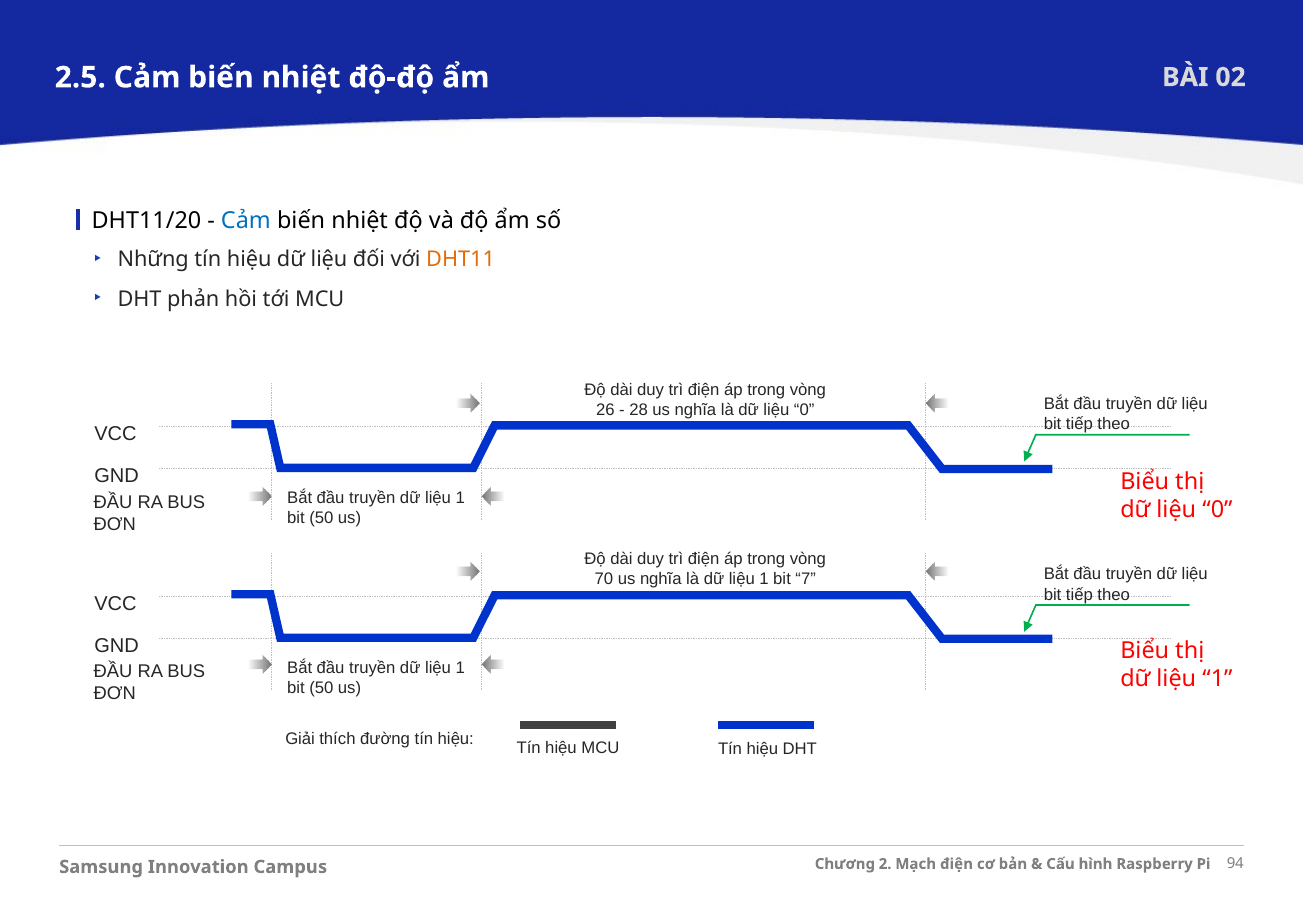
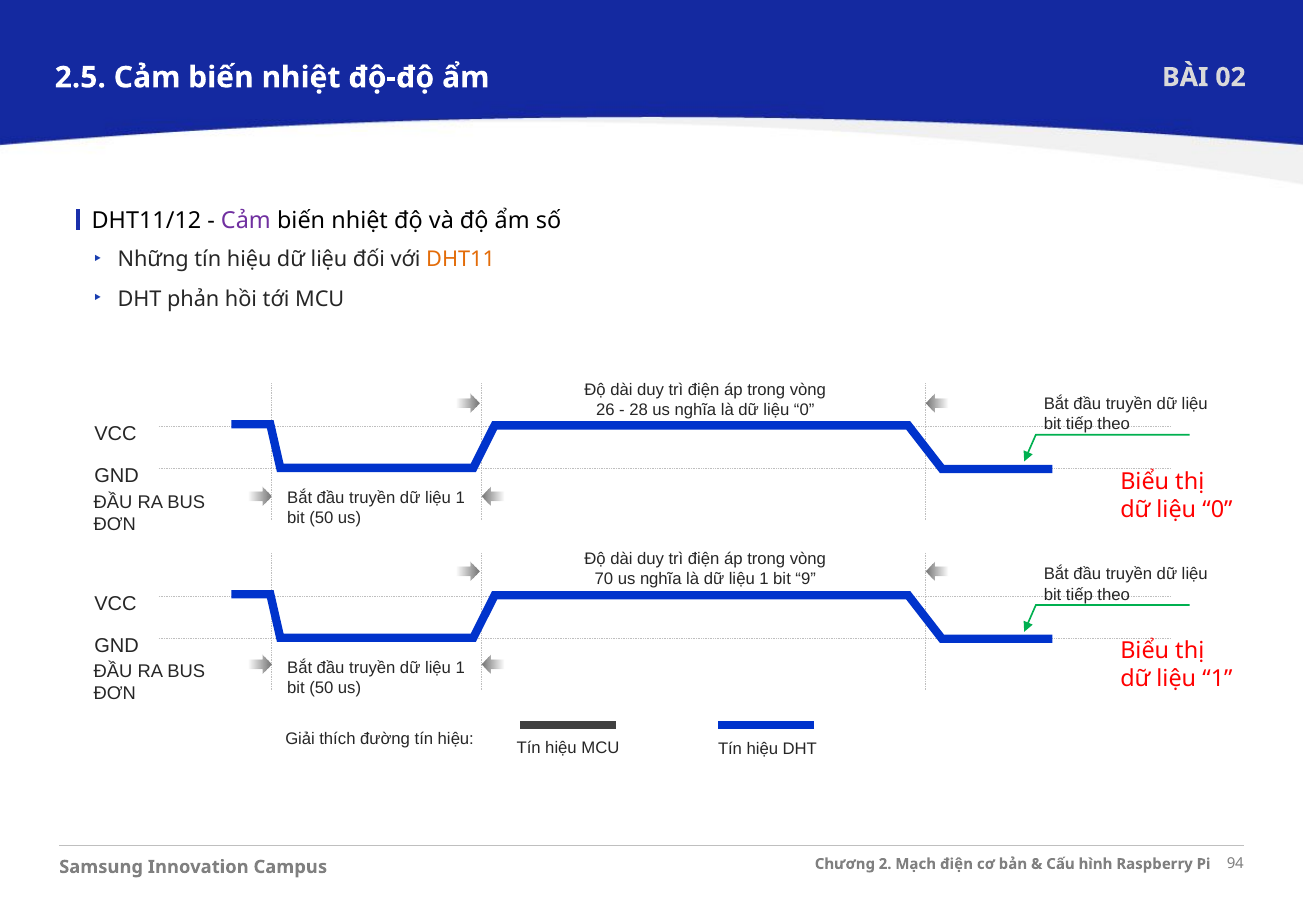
DHT11/20: DHT11/20 -> DHT11/12
Cảm at (246, 221) colour: blue -> purple
7: 7 -> 9
